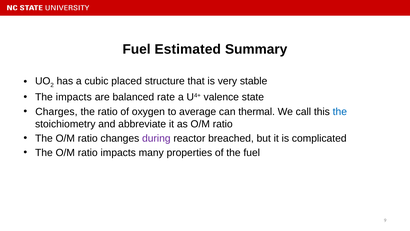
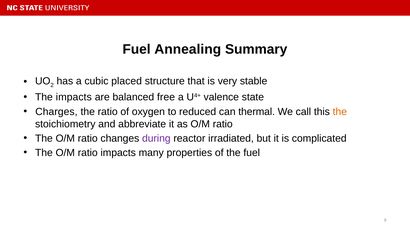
Estimated: Estimated -> Annealing
rate: rate -> free
average: average -> reduced
the at (340, 111) colour: blue -> orange
breached: breached -> irradiated
